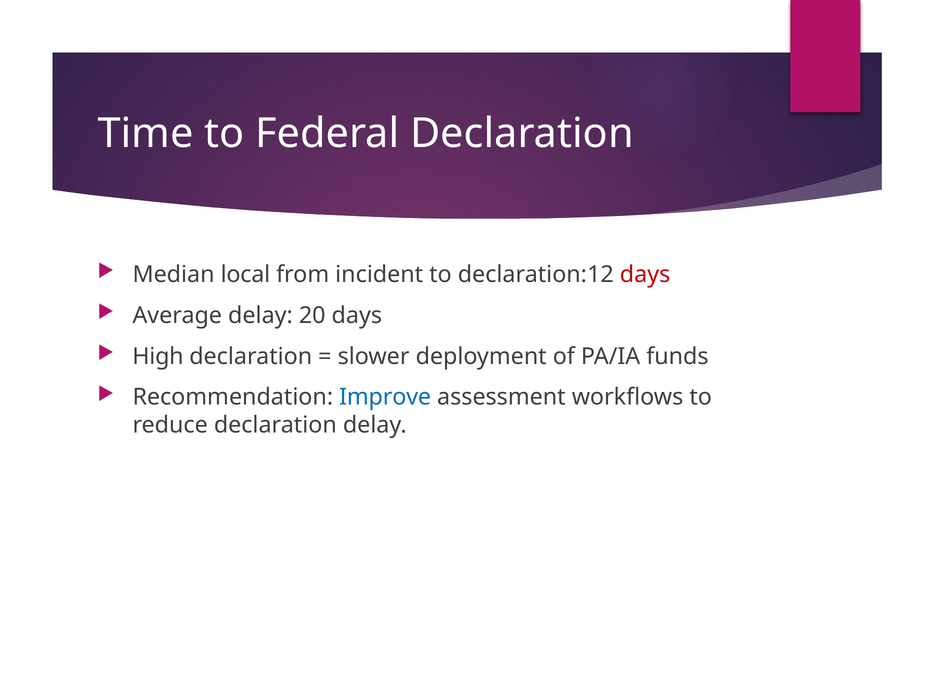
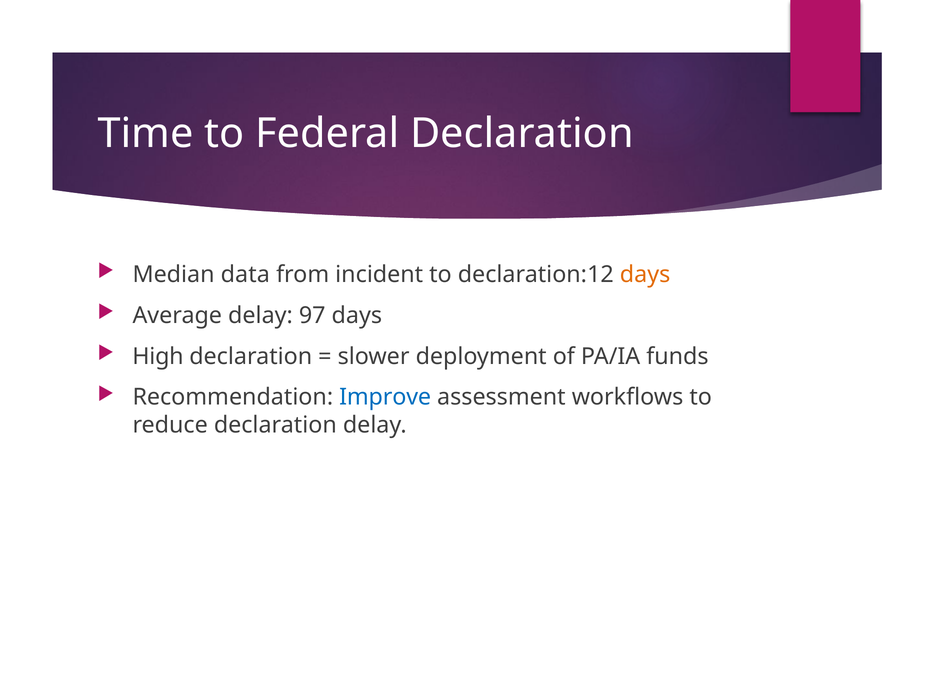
local: local -> data
days at (645, 274) colour: red -> orange
20: 20 -> 97
